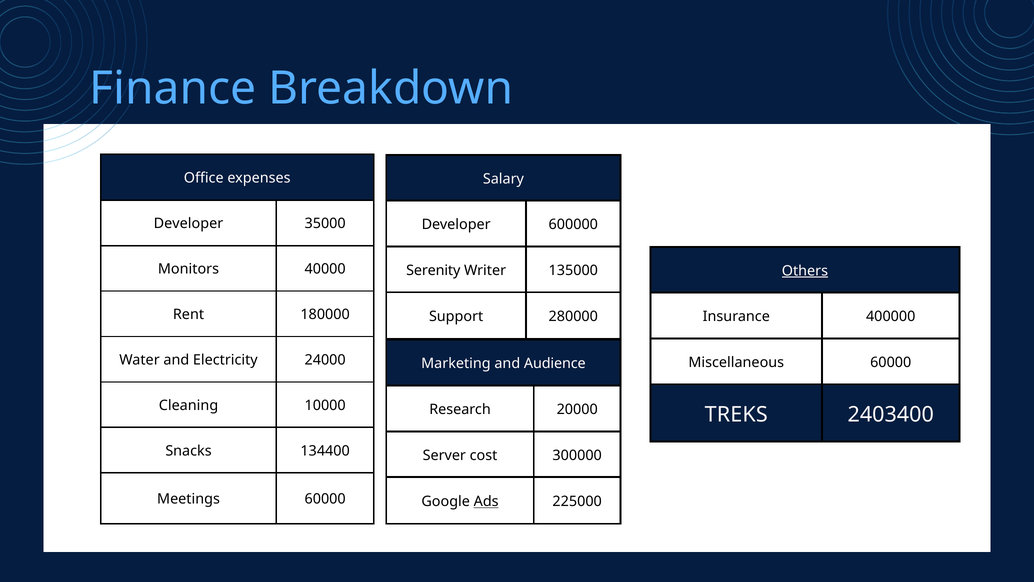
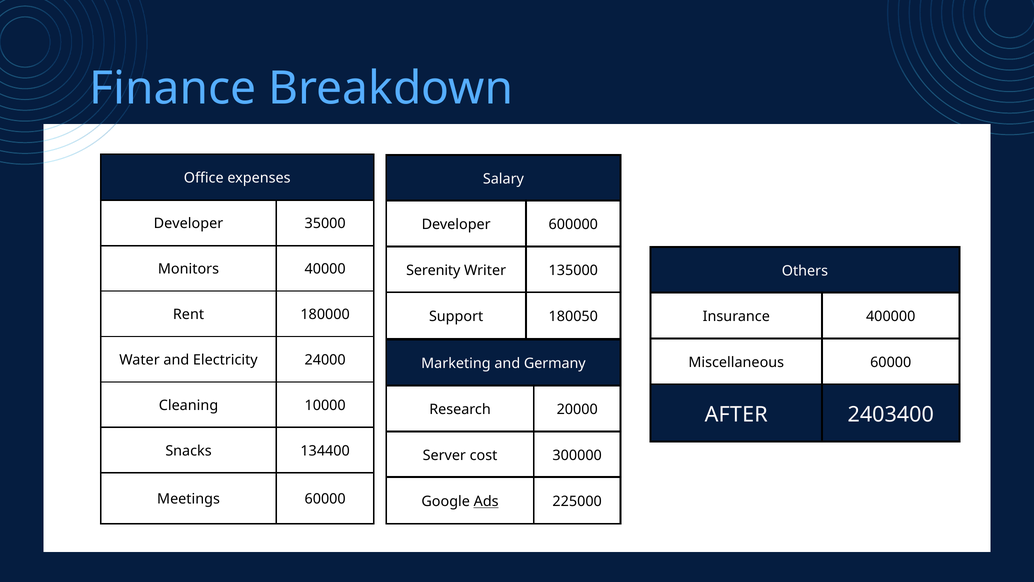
Others underline: present -> none
280000: 280000 -> 180050
Audience: Audience -> Germany
TREKS: TREKS -> AFTER
